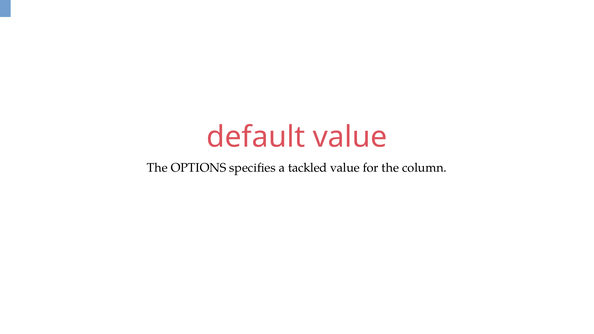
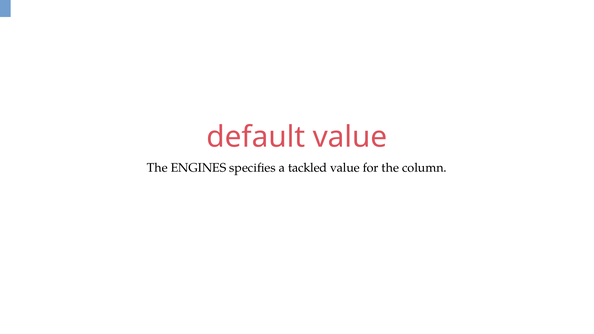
OPTIONS: OPTIONS -> ENGINES
